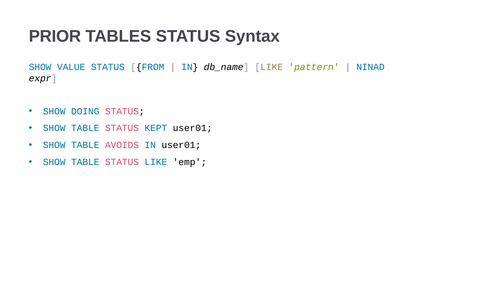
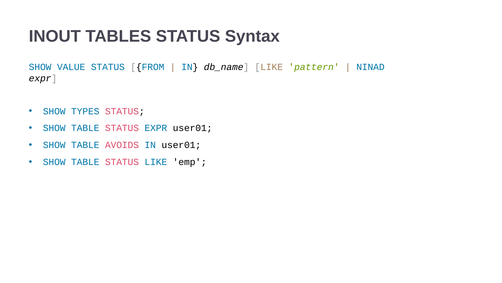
PRIOR: PRIOR -> INOUT
DOING: DOING -> TYPES
STATUS KEPT: KEPT -> EXPR
